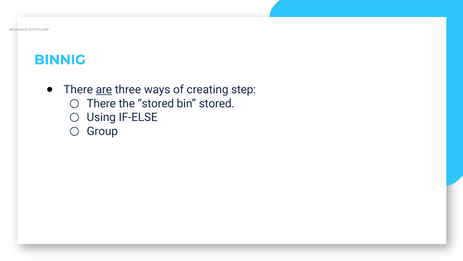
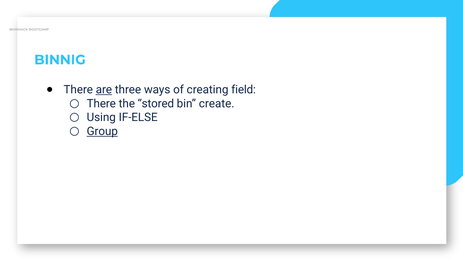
step: step -> field
bin stored: stored -> create
Group underline: none -> present
